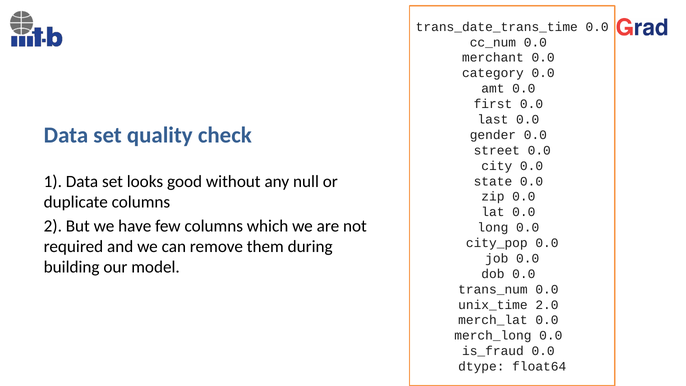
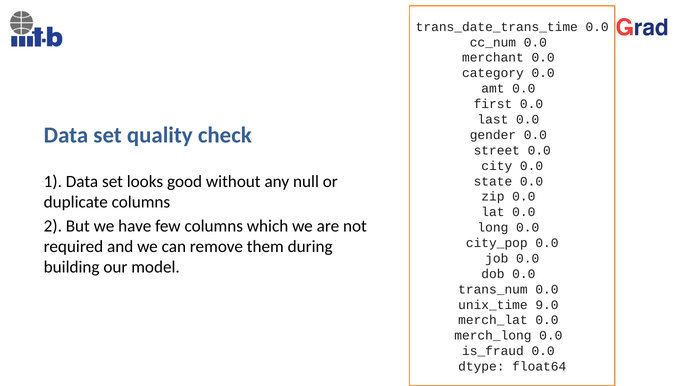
2.0: 2.0 -> 9.0
